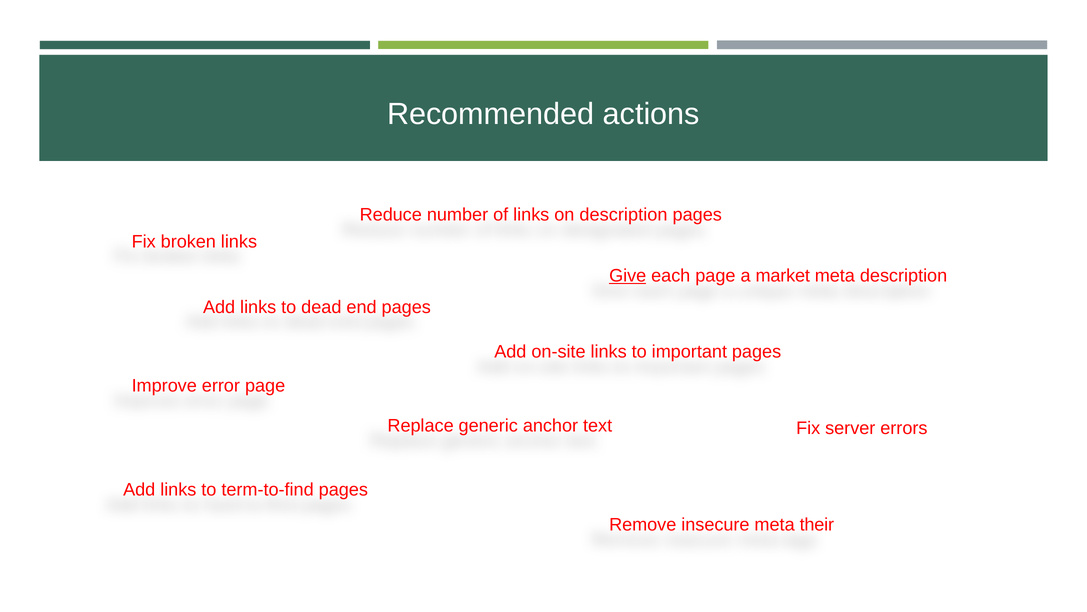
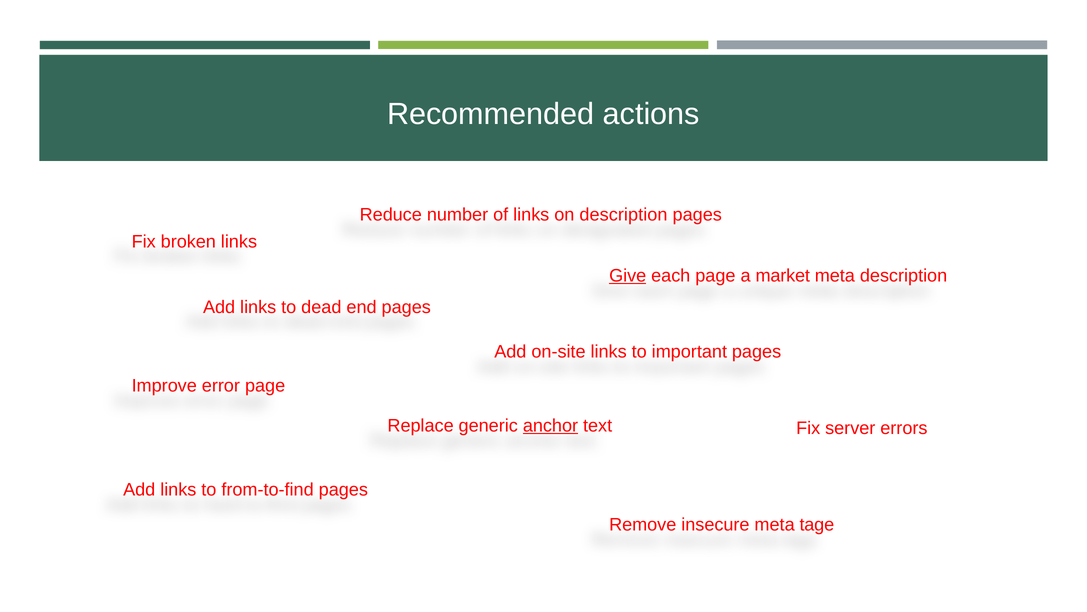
anchor underline: none -> present
term-to-find: term-to-find -> from-to-find
their: their -> tage
